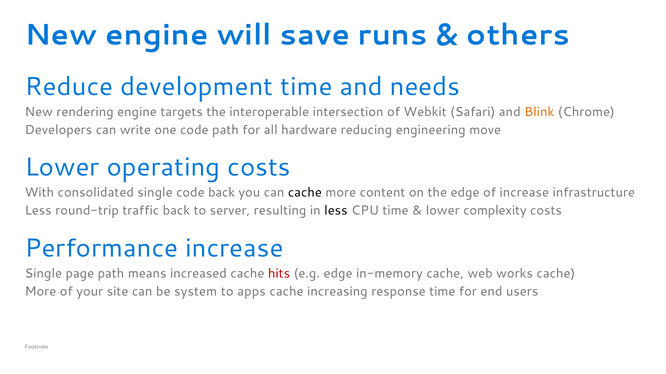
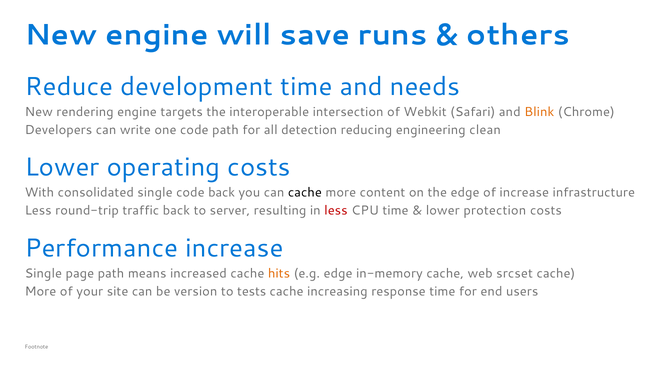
hardware: hardware -> detection
move: move -> clean
less at (336, 211) colour: black -> red
complexity: complexity -> protection
hits colour: red -> orange
works: works -> srcset
system: system -> version
apps: apps -> tests
